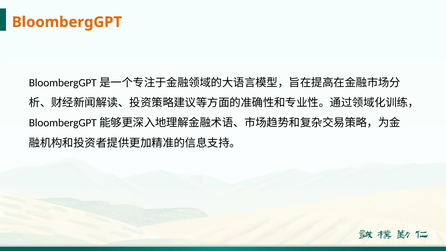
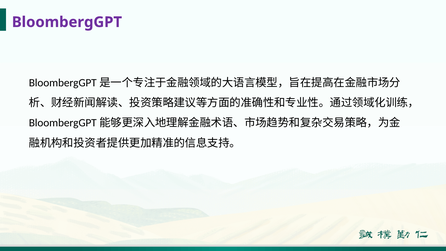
BloombergGPT colour: orange -> purple
